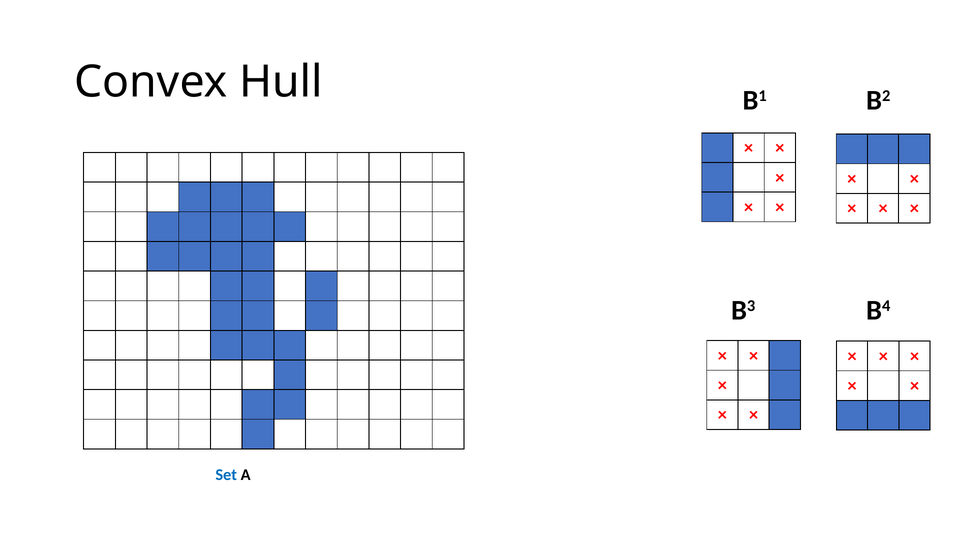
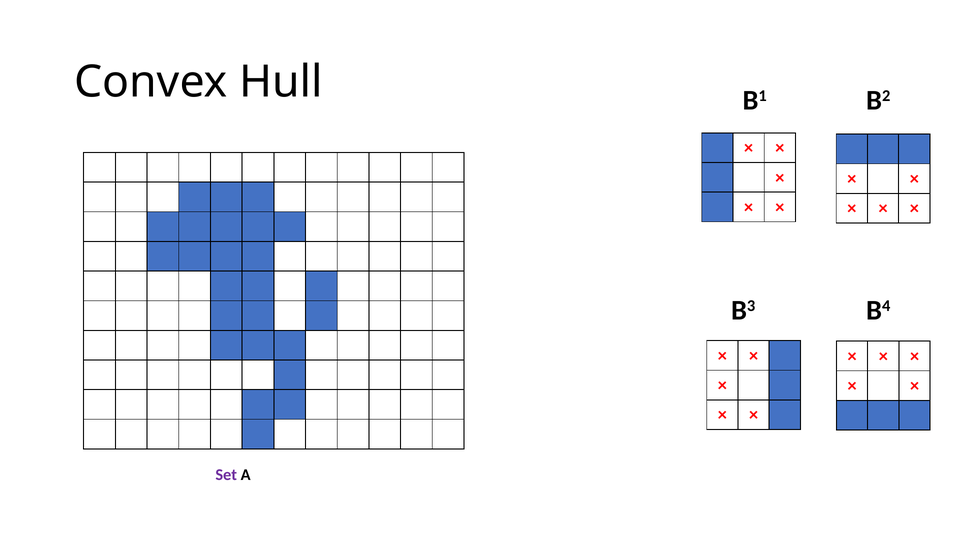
Set colour: blue -> purple
